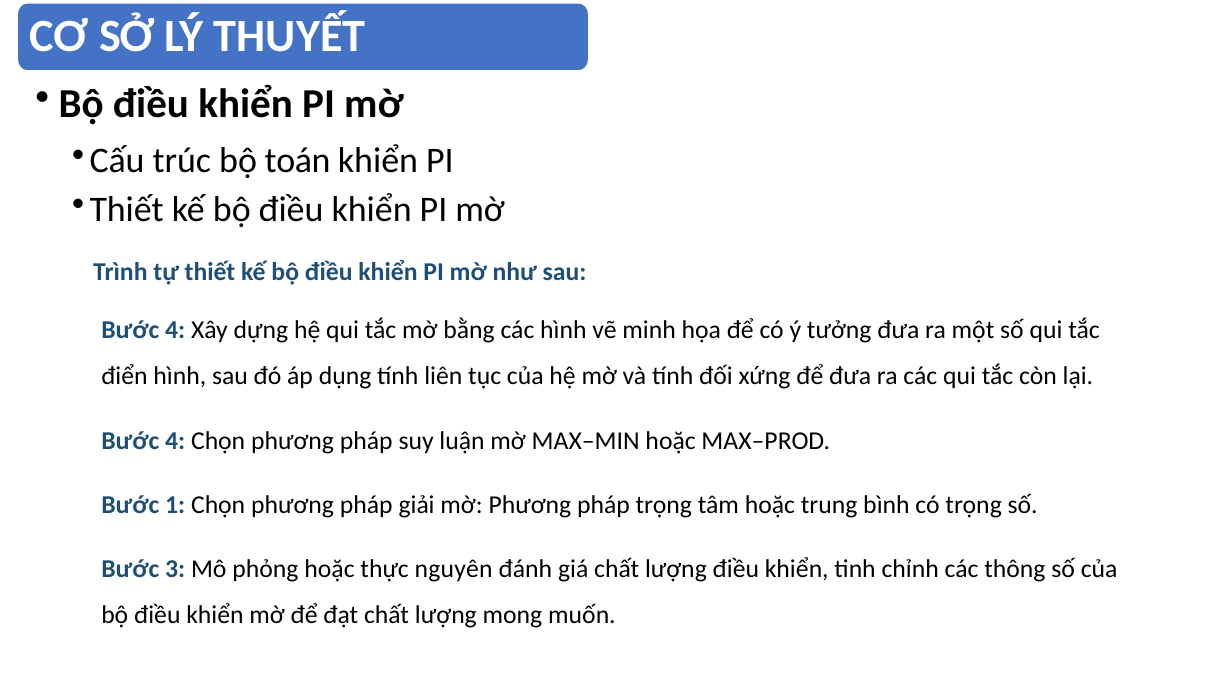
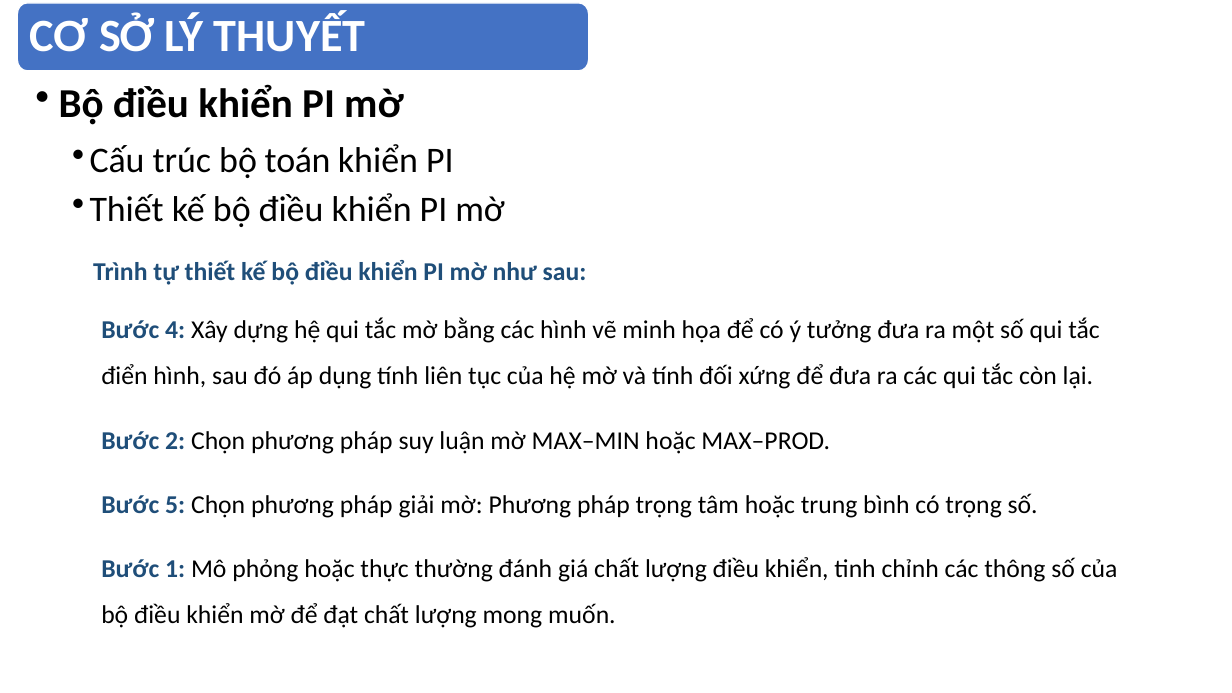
4 at (175, 441): 4 -> 2
1: 1 -> 5
3: 3 -> 1
nguyên: nguyên -> thường
